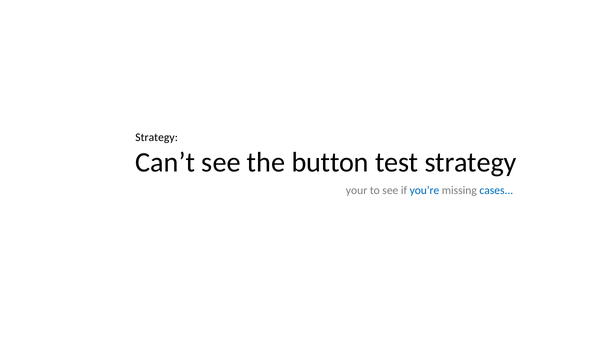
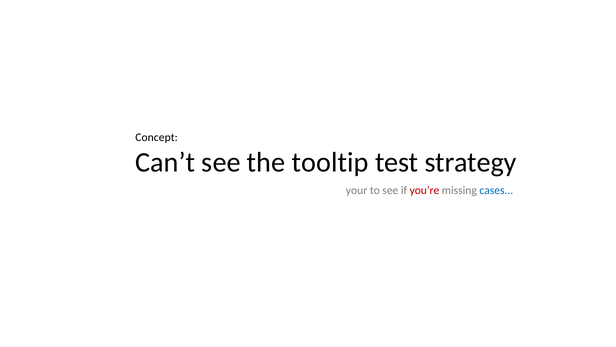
Strategy at (157, 137): Strategy -> Concept
button: button -> tooltip
you’re colour: blue -> red
